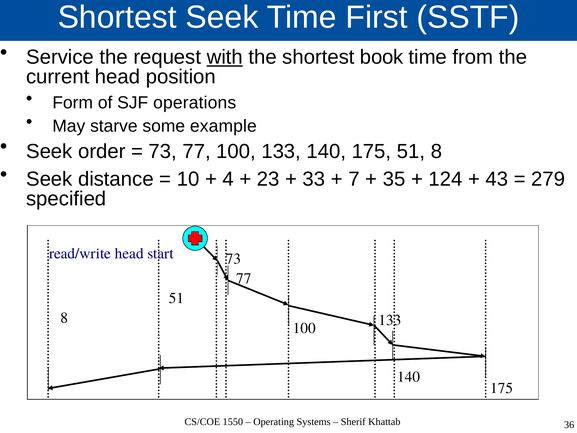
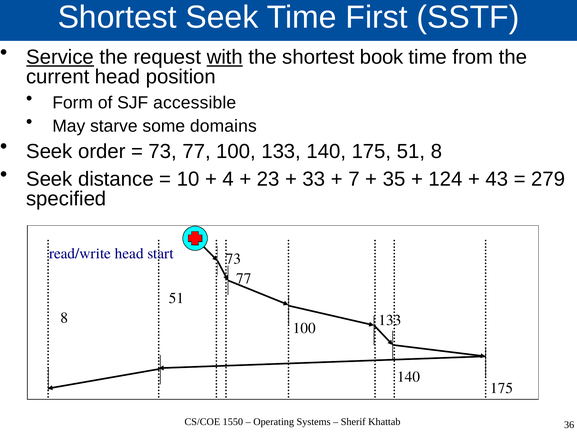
Service underline: none -> present
operations: operations -> accessible
example: example -> domains
